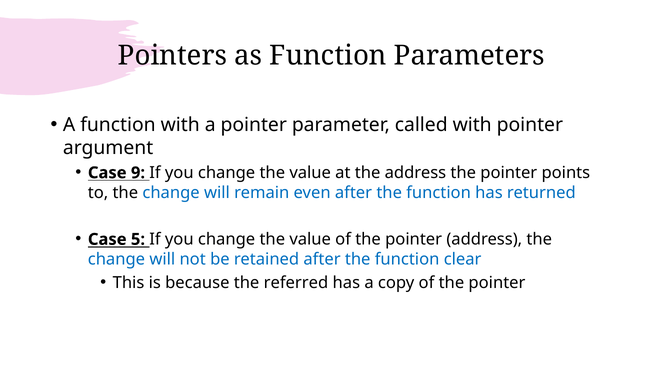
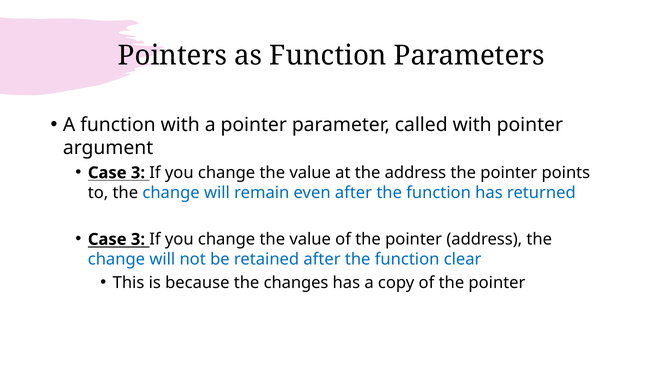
9 at (138, 173): 9 -> 3
5 at (138, 239): 5 -> 3
referred: referred -> changes
